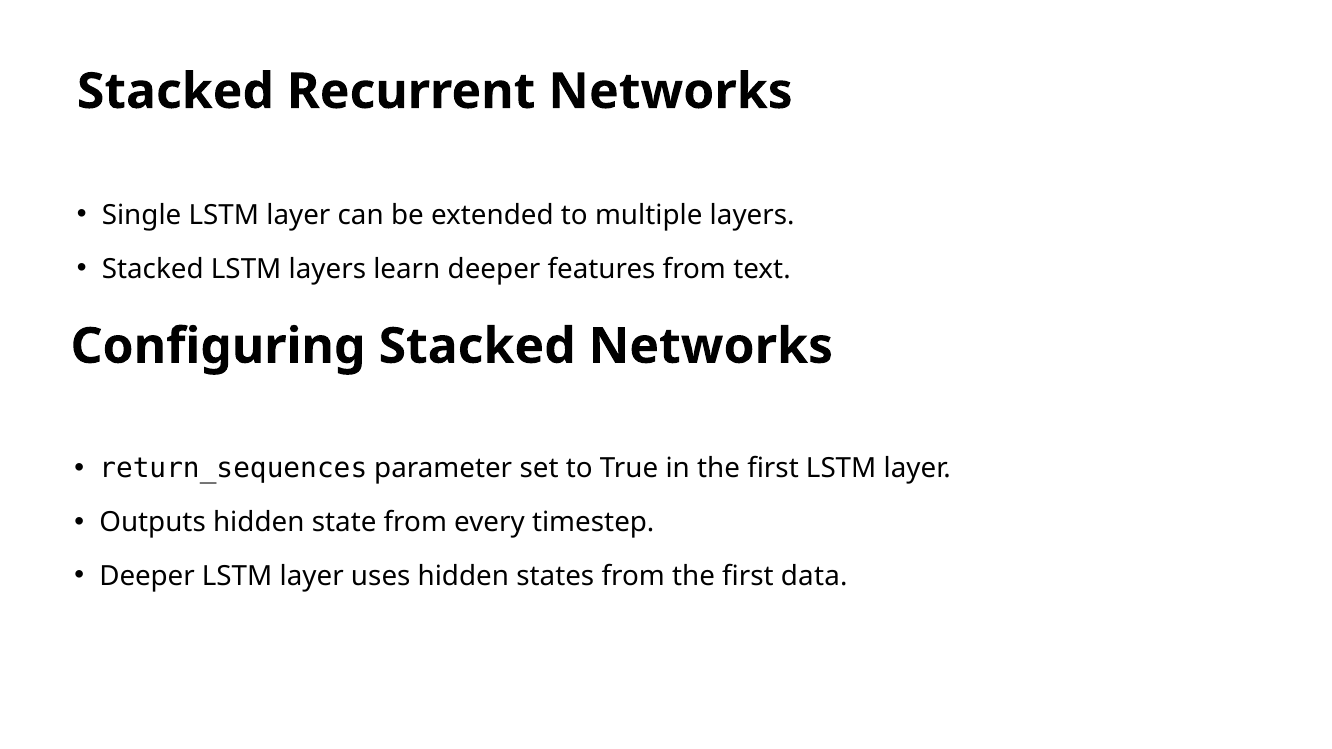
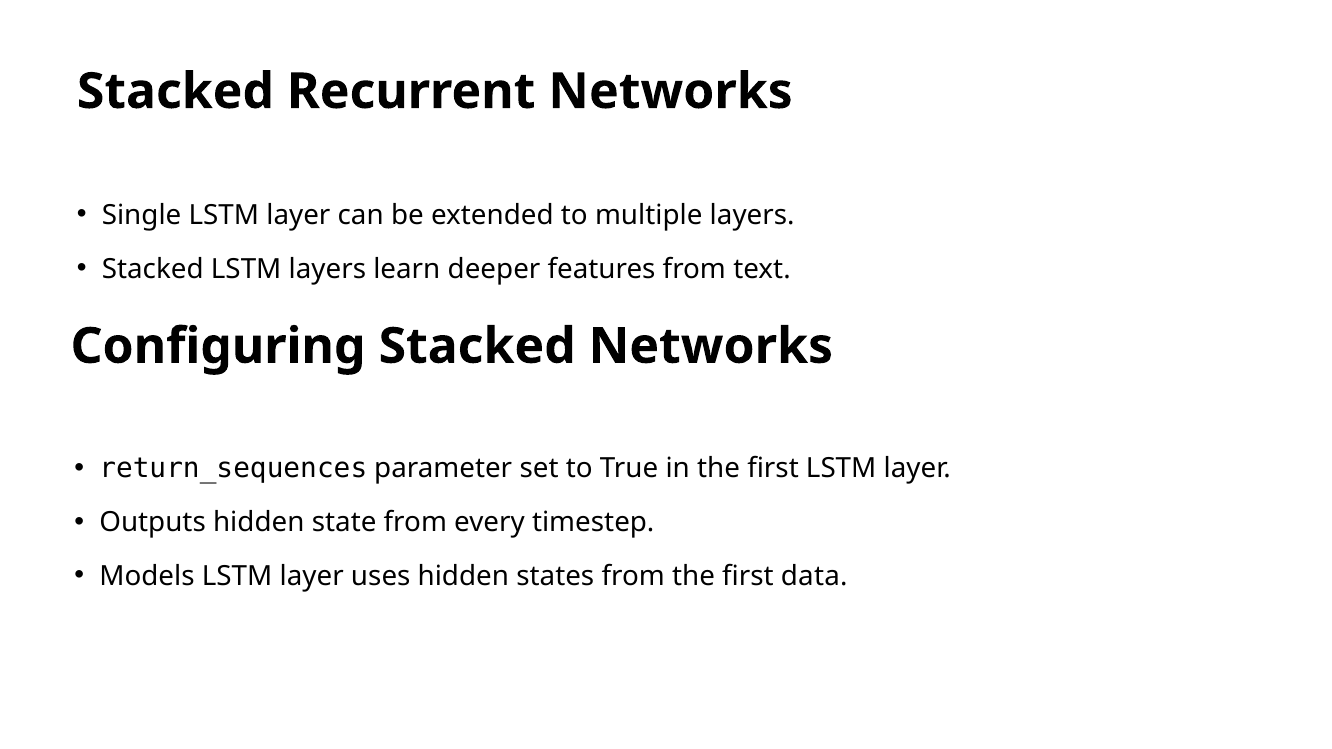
Deeper at (147, 576): Deeper -> Models
